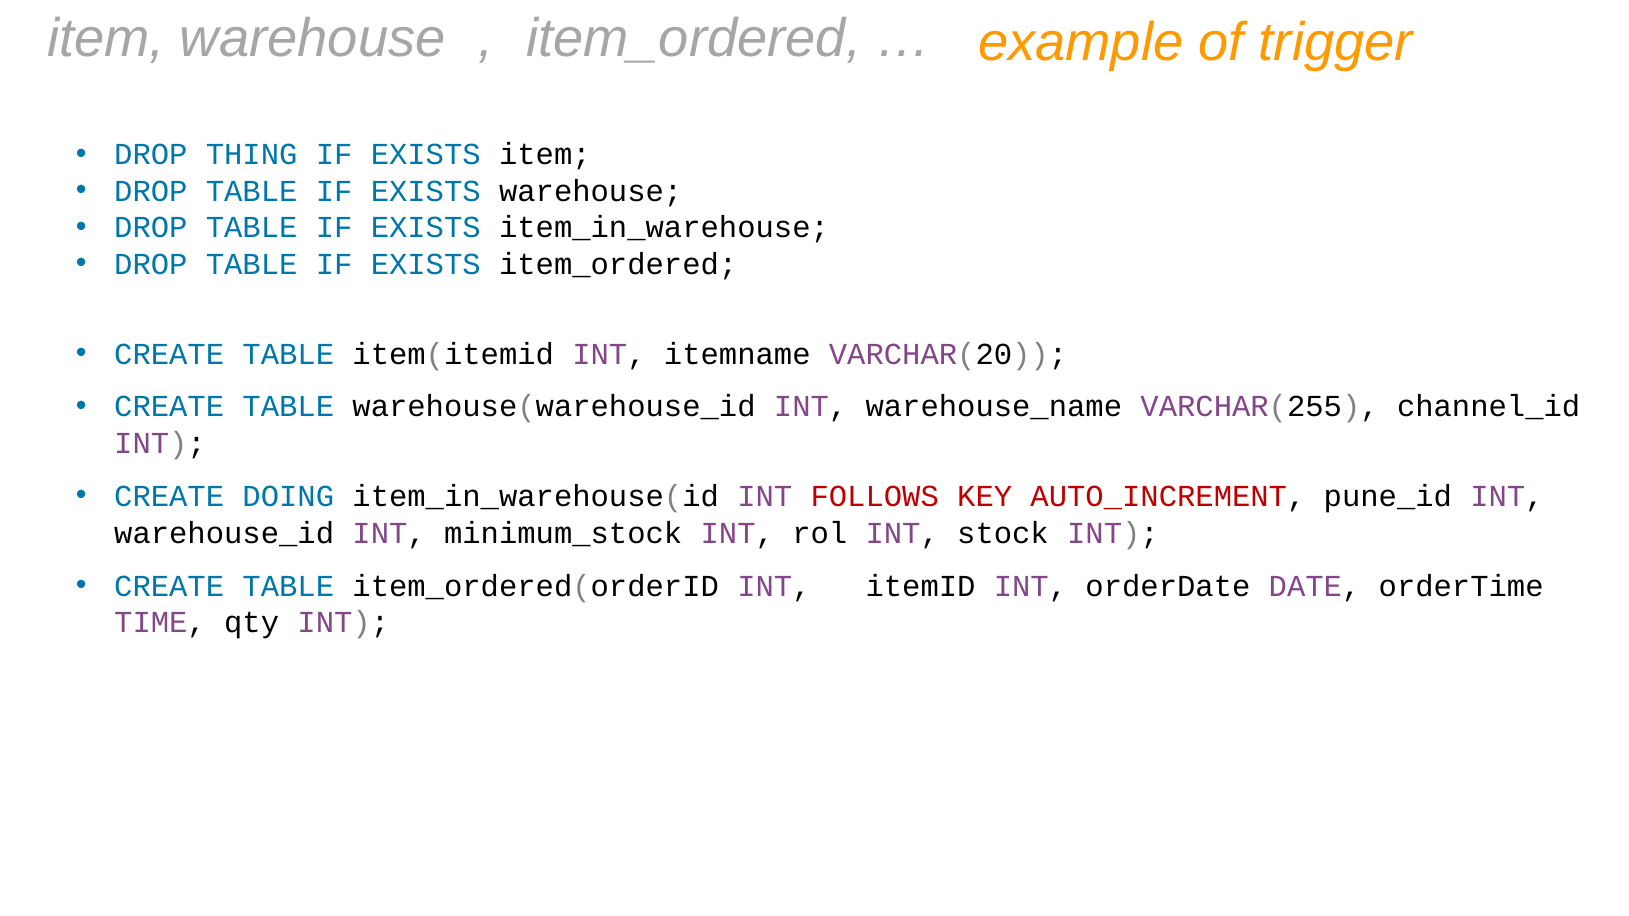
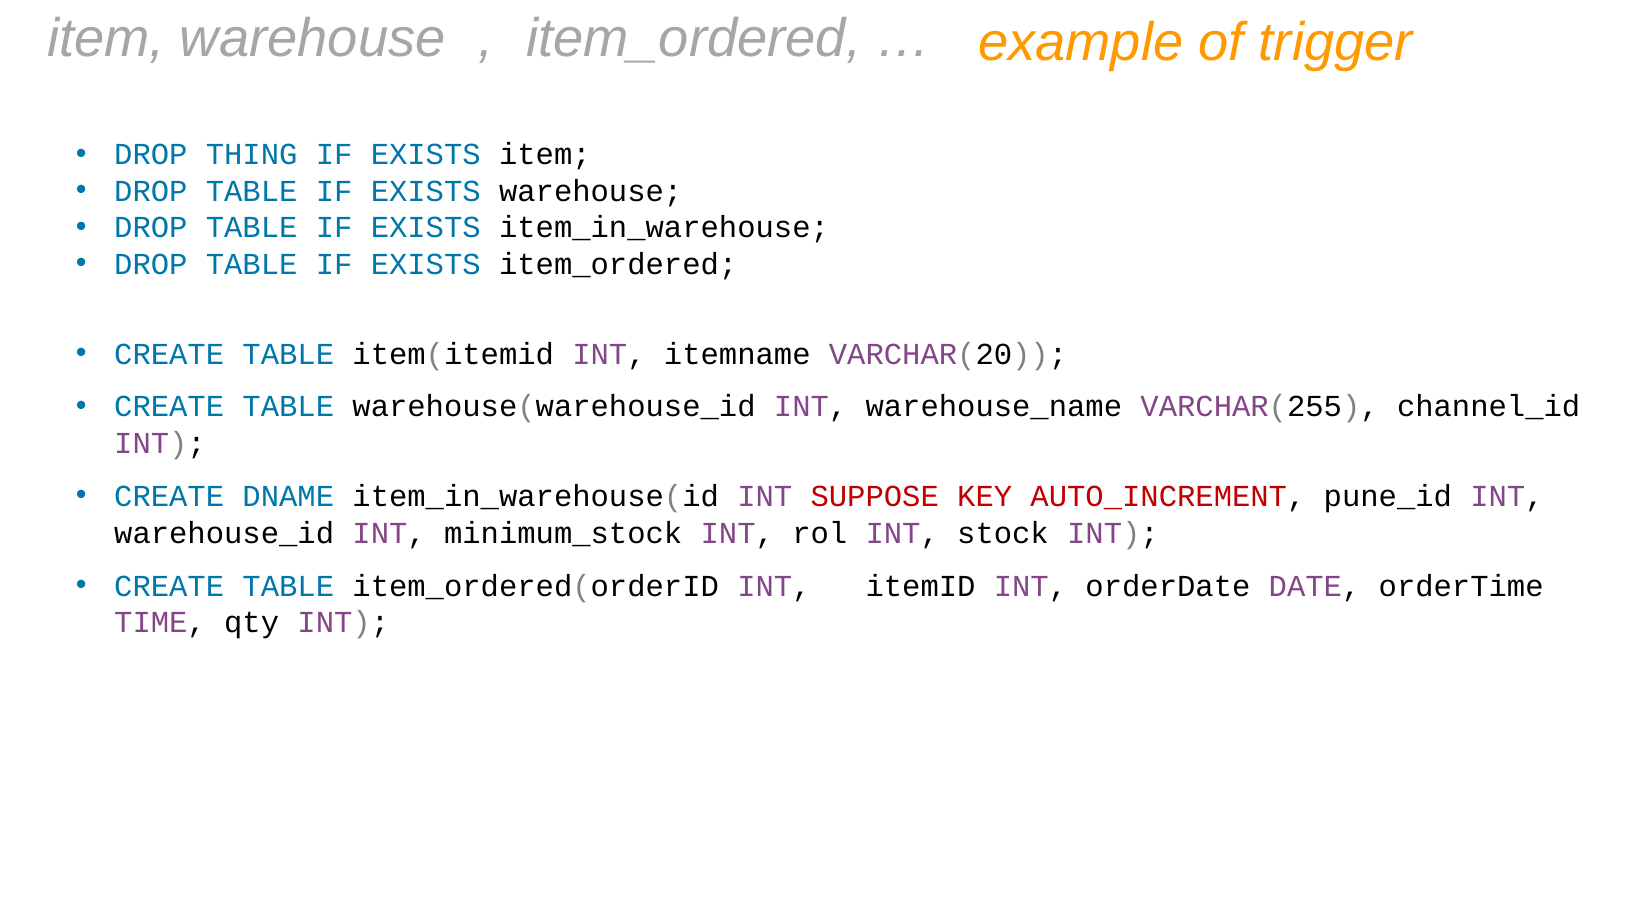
DOING: DOING -> DNAME
FOLLOWS: FOLLOWS -> SUPPOSE
